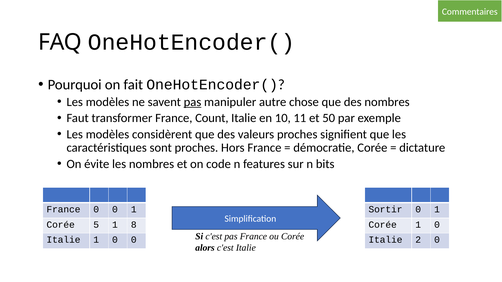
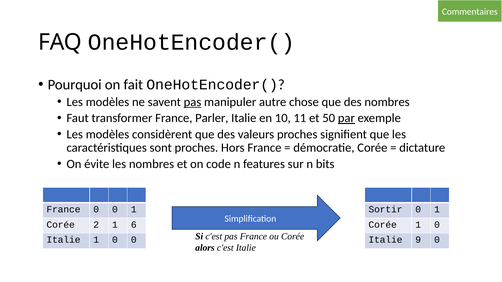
Count: Count -> Parler
par underline: none -> present
5: 5 -> 2
8: 8 -> 6
2: 2 -> 9
